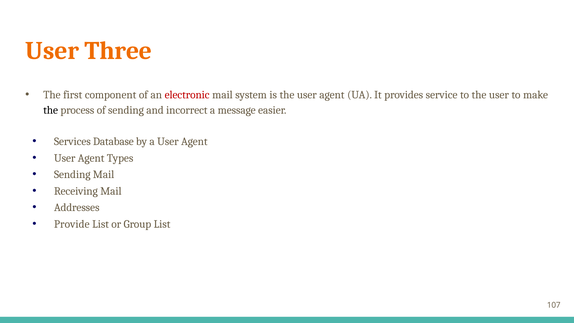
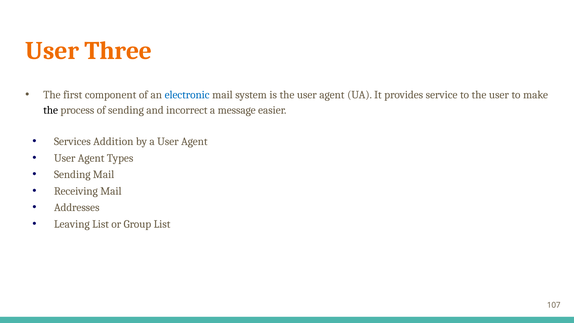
electronic colour: red -> blue
Database: Database -> Addition
Provide: Provide -> Leaving
